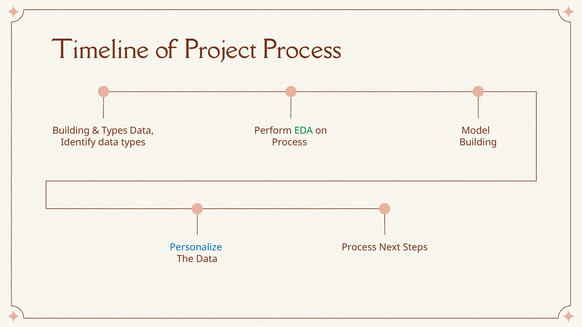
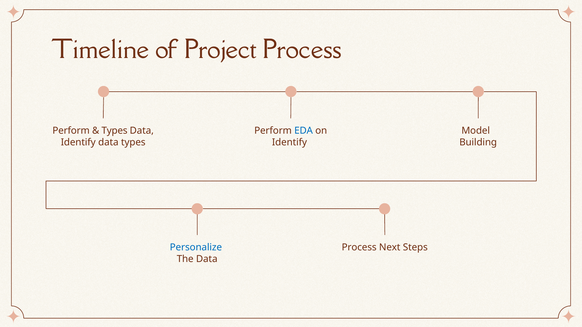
Building at (71, 131): Building -> Perform
EDA colour: green -> blue
Process at (289, 142): Process -> Identify
